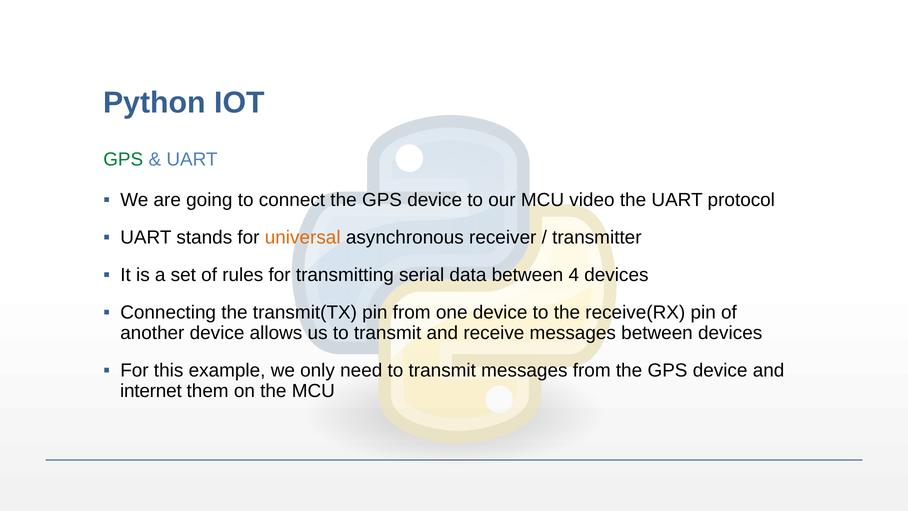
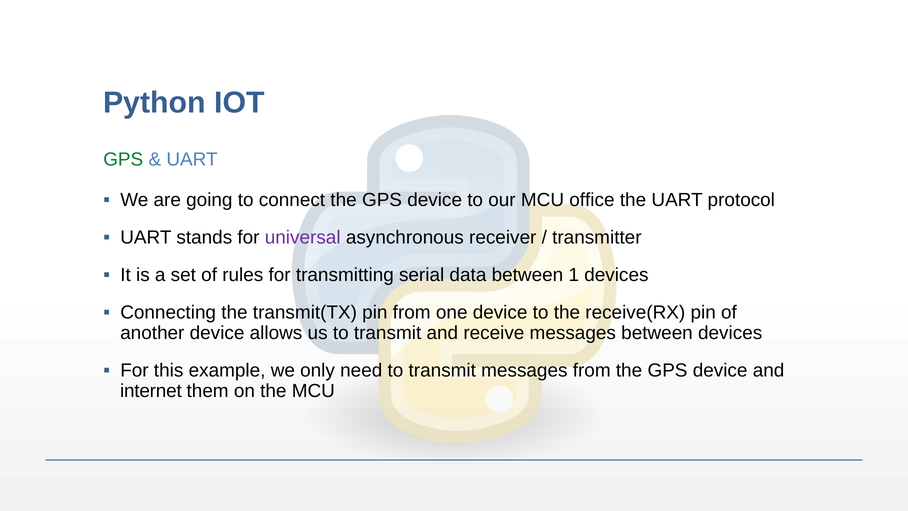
video: video -> office
universal colour: orange -> purple
4: 4 -> 1
